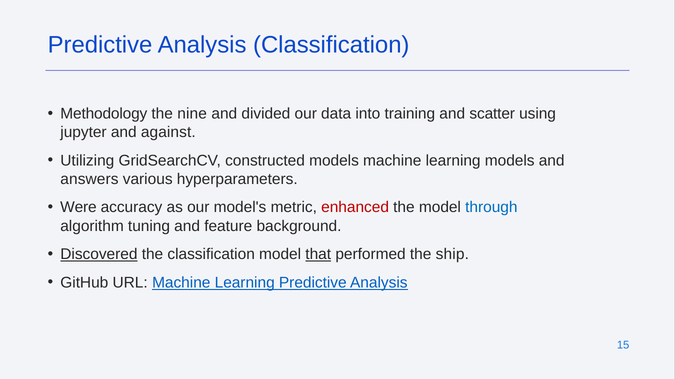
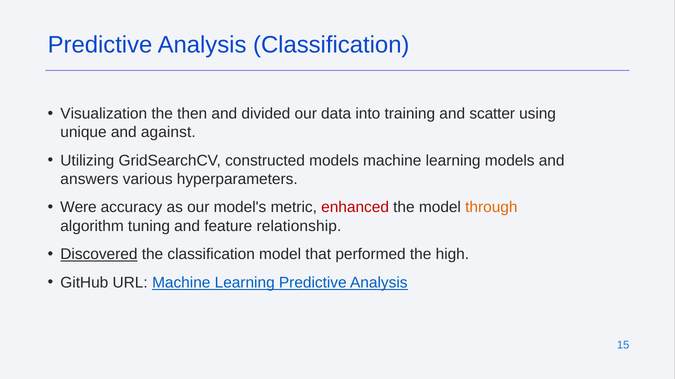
Methodology: Methodology -> Visualization
nine: nine -> then
jupyter: jupyter -> unique
through colour: blue -> orange
background: background -> relationship
that underline: present -> none
ship: ship -> high
